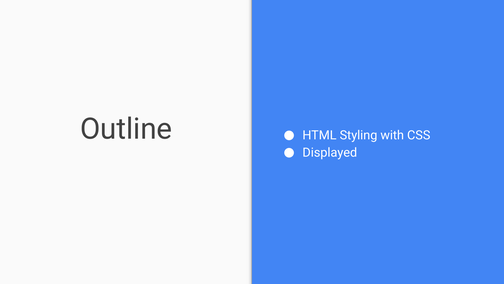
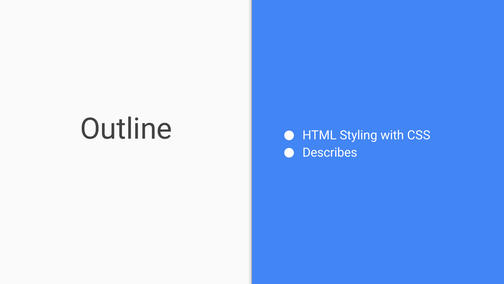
Displayed: Displayed -> Describes
